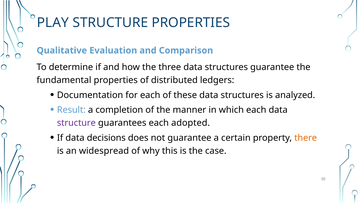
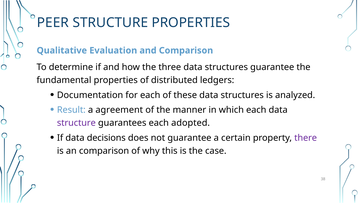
PLAY: PLAY -> PEER
completion: completion -> agreement
there colour: orange -> purple
an widespread: widespread -> comparison
